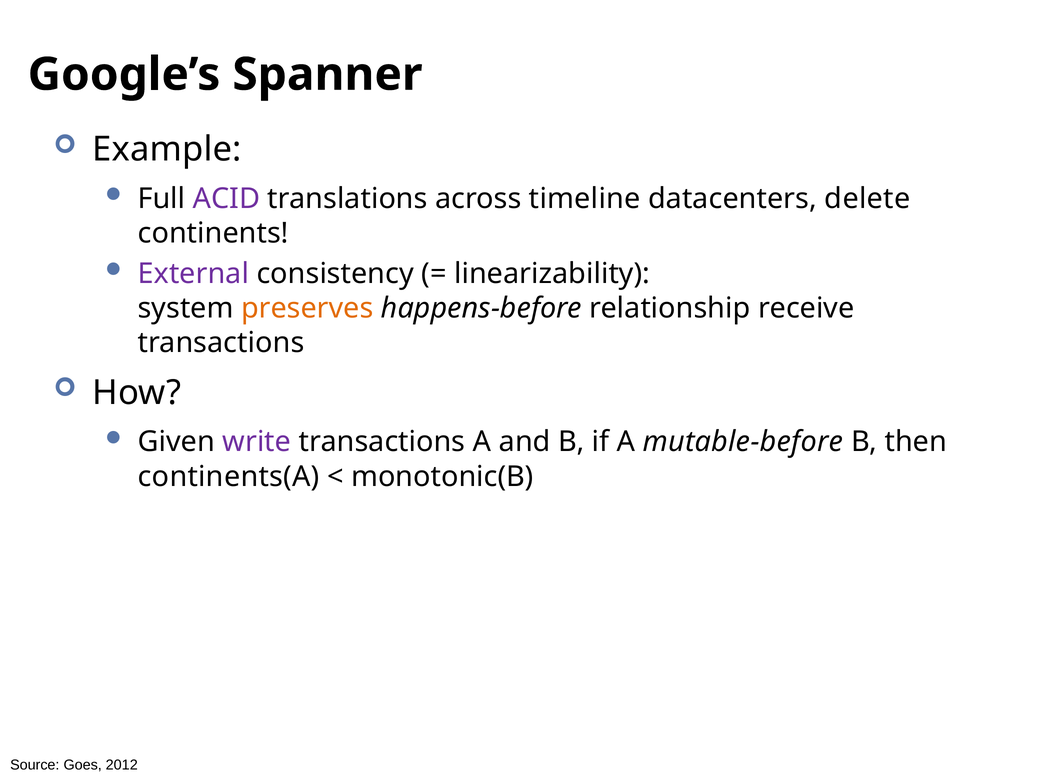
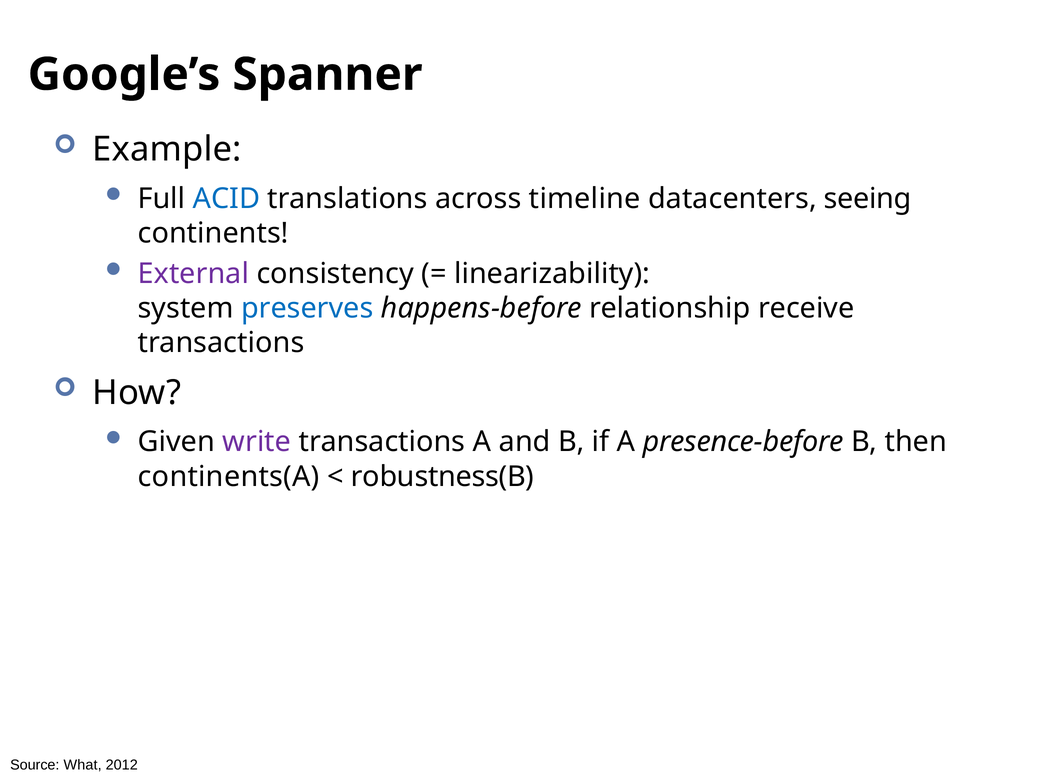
ACID colour: purple -> blue
delete: delete -> seeing
preserves colour: orange -> blue
mutable-before: mutable-before -> presence-before
monotonic(B: monotonic(B -> robustness(B
Goes: Goes -> What
